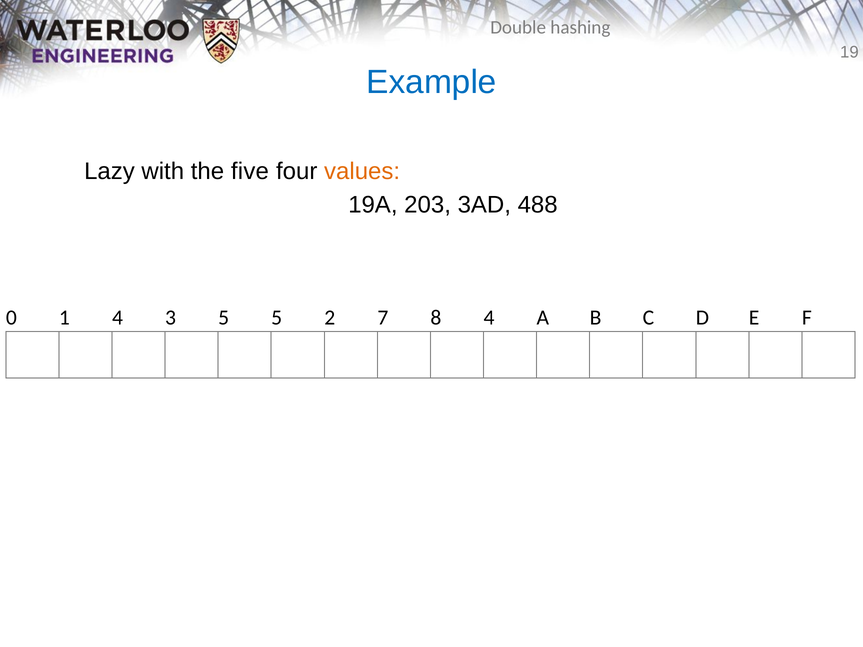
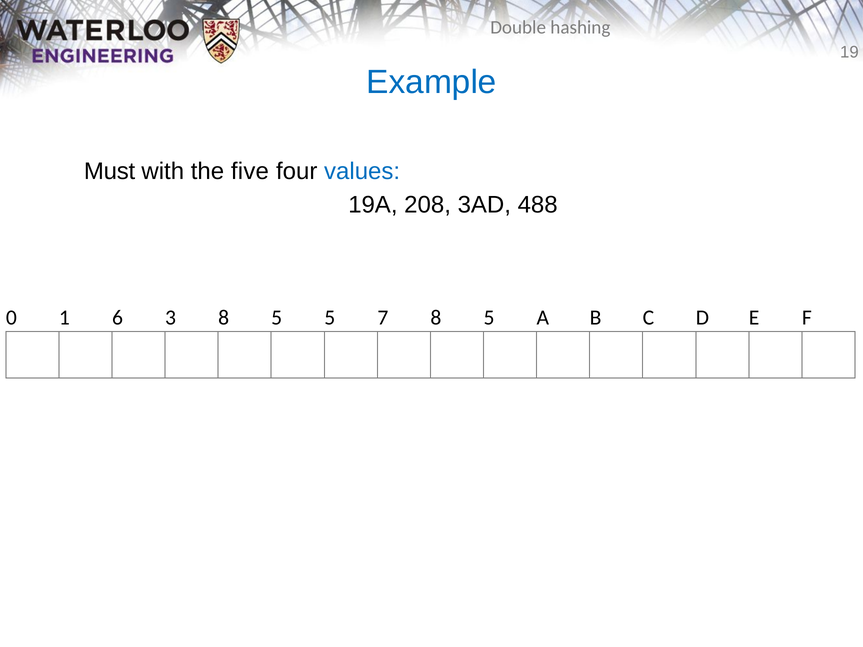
Lazy: Lazy -> Must
values colour: orange -> blue
203: 203 -> 208
1 4: 4 -> 6
3 5: 5 -> 8
5 2: 2 -> 5
7 8 4: 4 -> 5
